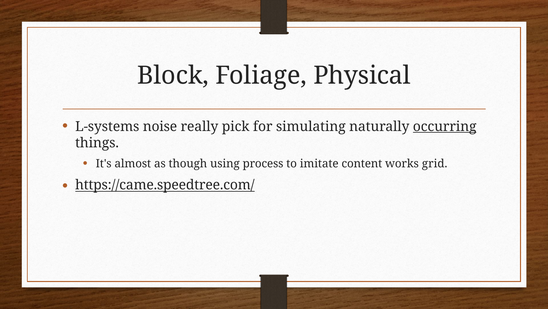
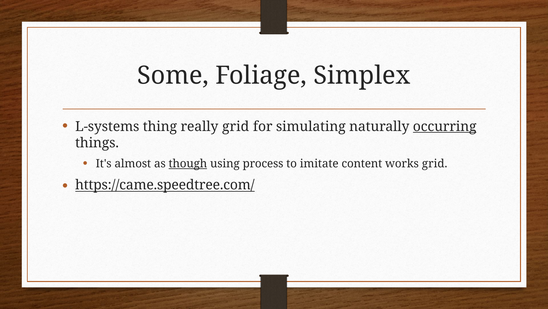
Block: Block -> Some
Physical: Physical -> Simplex
noise: noise -> thing
really pick: pick -> grid
though underline: none -> present
